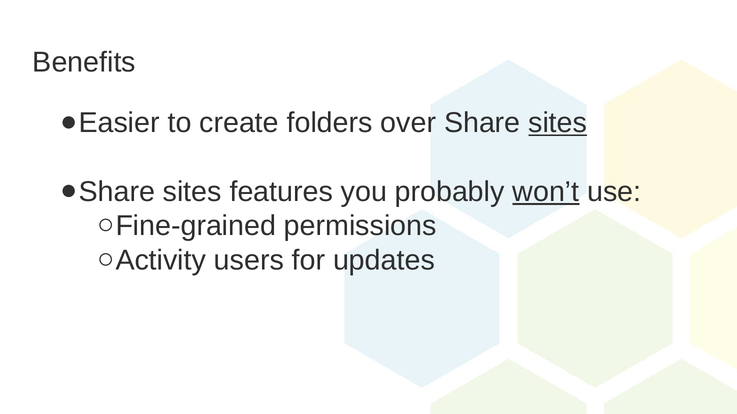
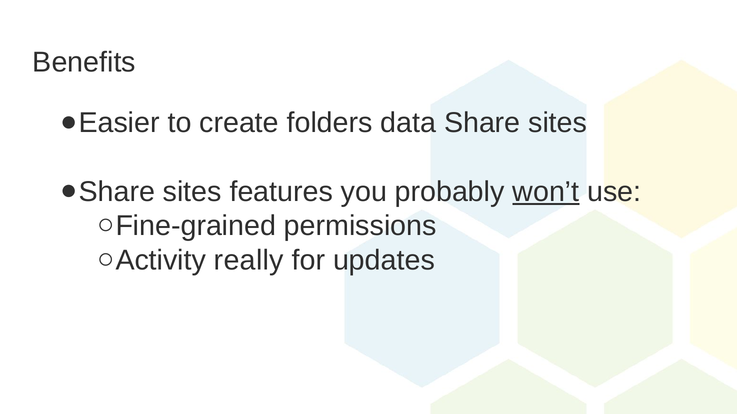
over: over -> data
sites at (558, 123) underline: present -> none
users: users -> really
